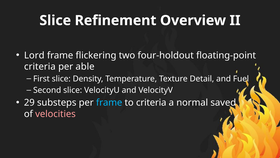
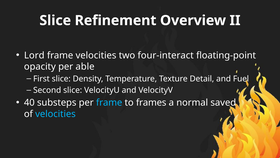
frame flickering: flickering -> velocities
four-holdout: four-holdout -> four-interact
criteria at (40, 66): criteria -> opacity
29: 29 -> 40
to criteria: criteria -> frames
velocities at (55, 114) colour: pink -> light blue
